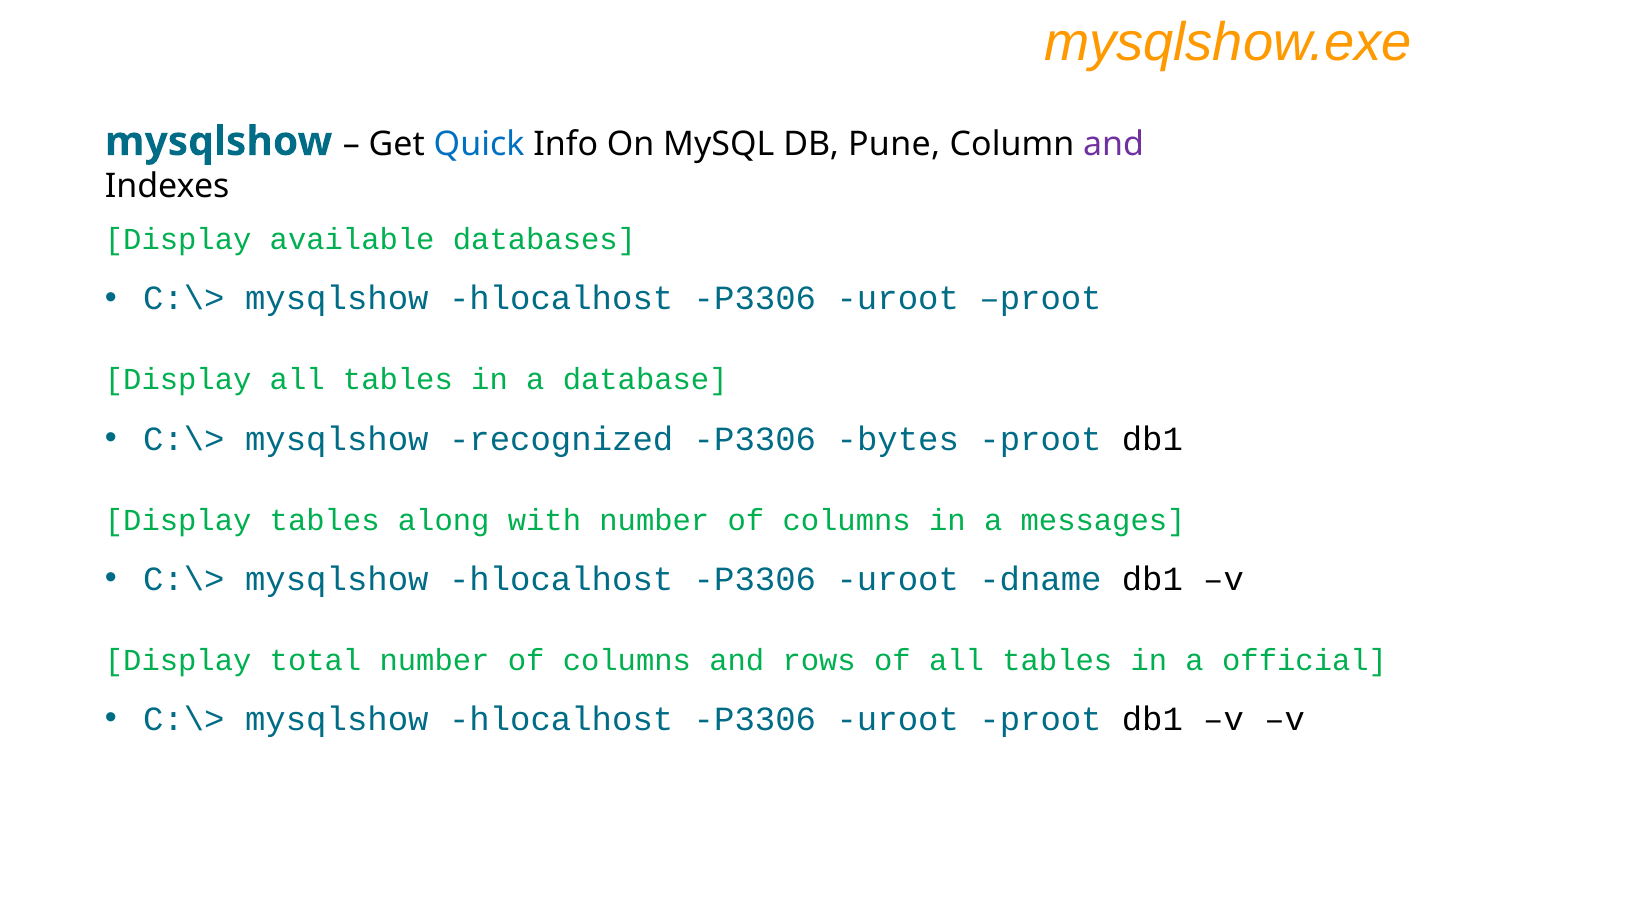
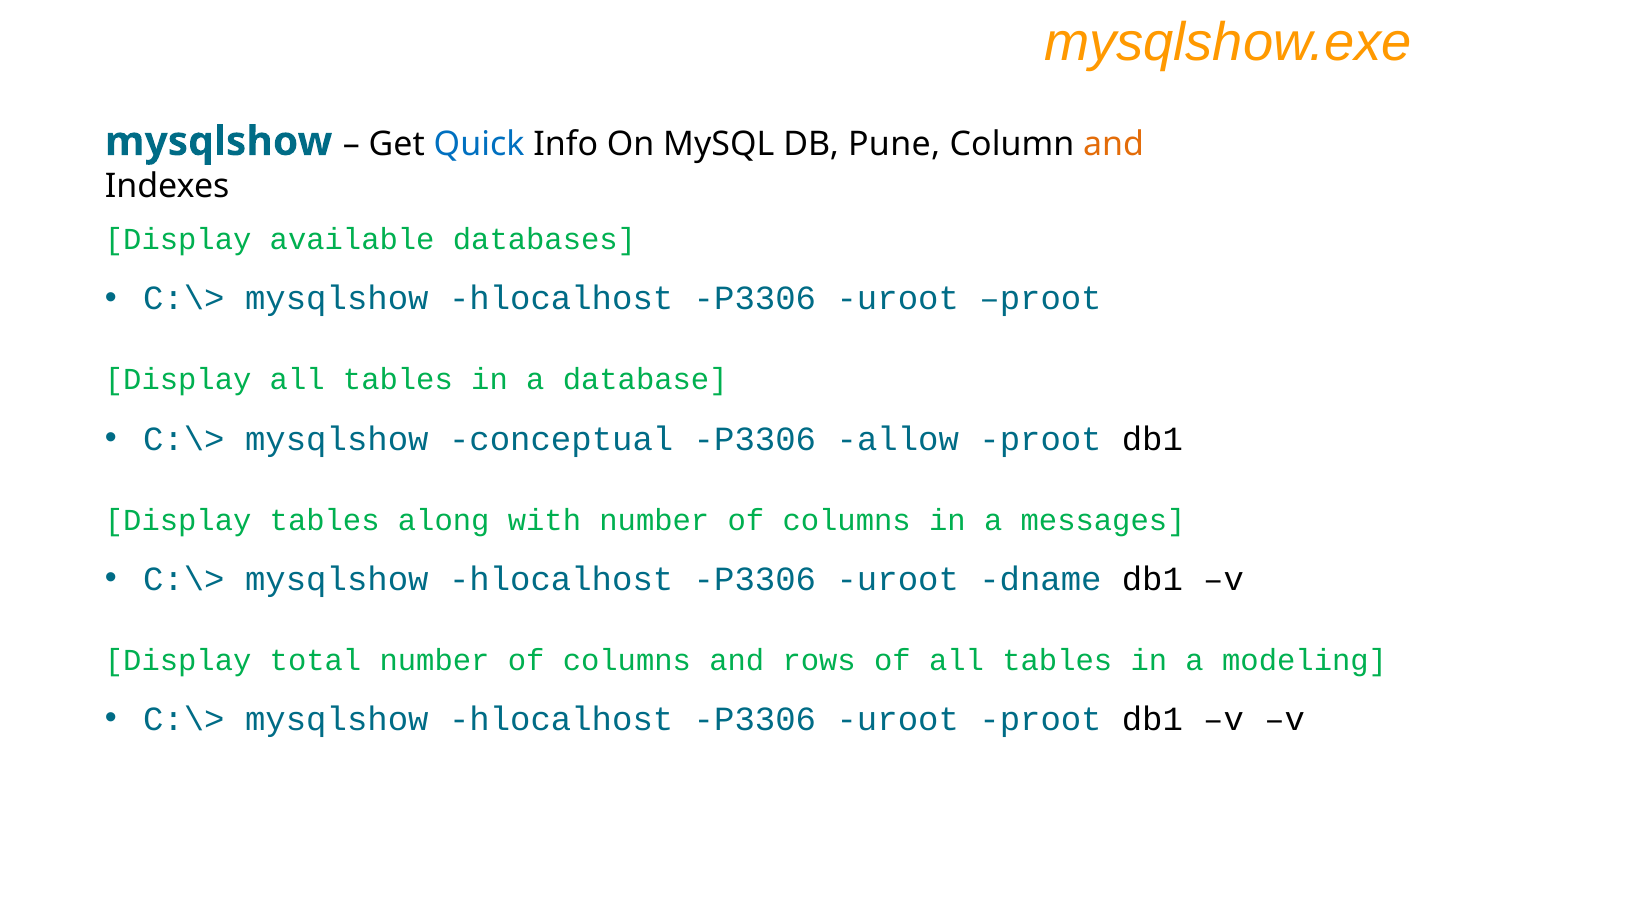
and at (1114, 144) colour: purple -> orange
recognized: recognized -> conceptual
bytes: bytes -> allow
official: official -> modeling
